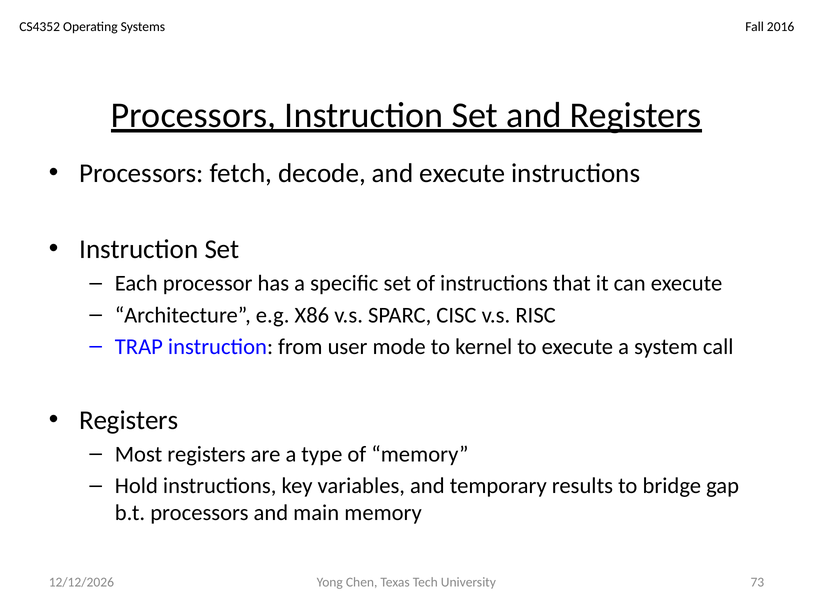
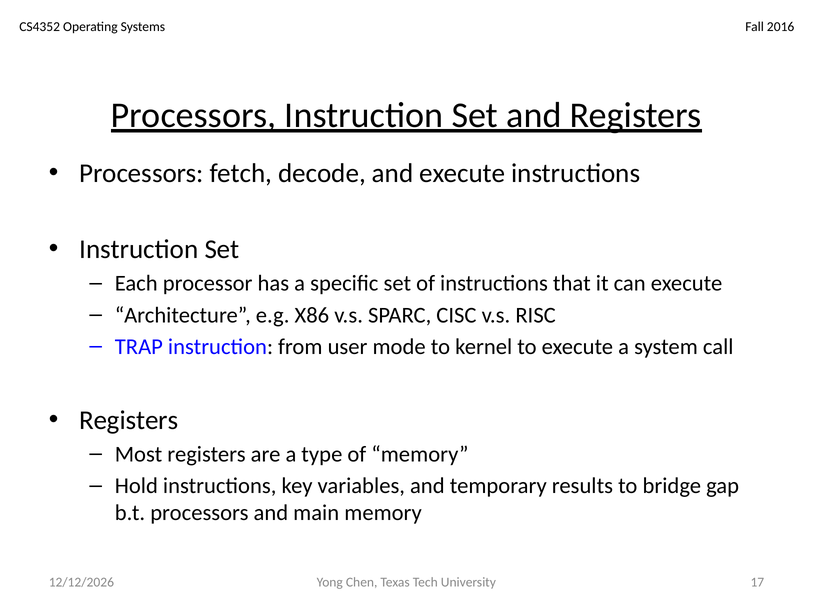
73: 73 -> 17
